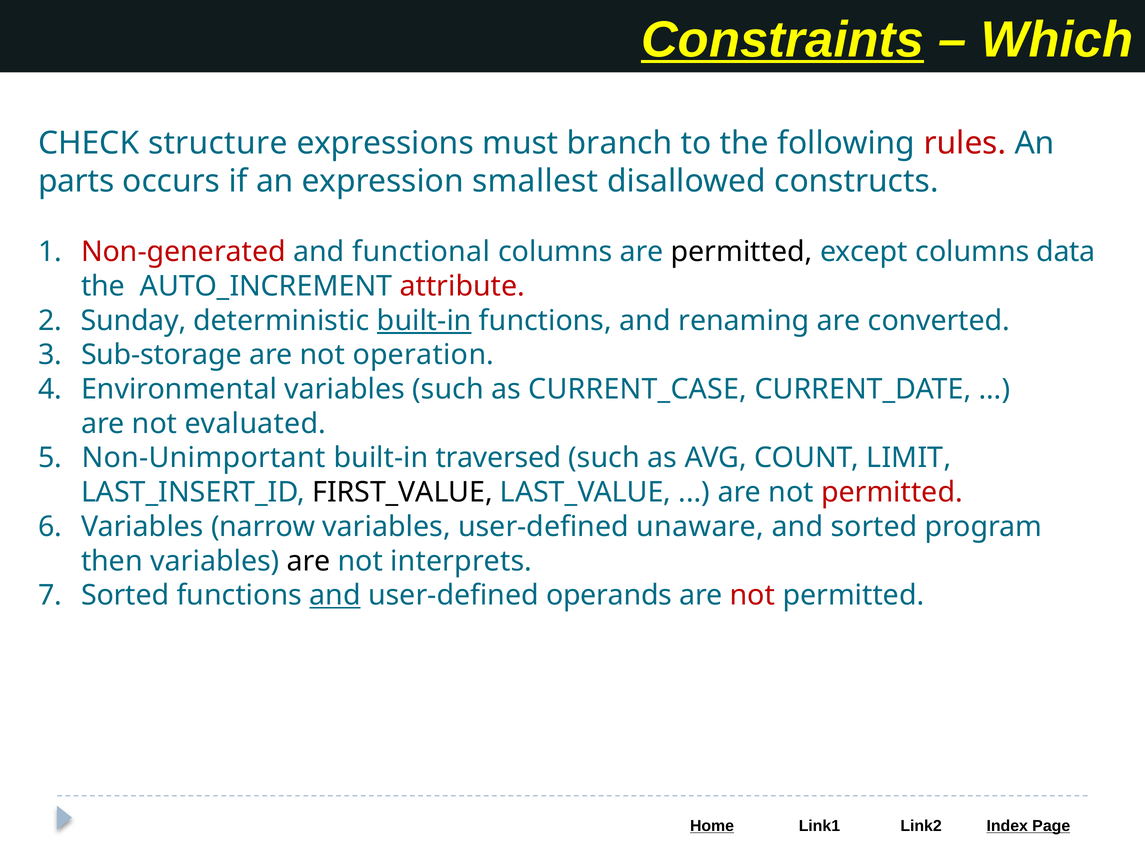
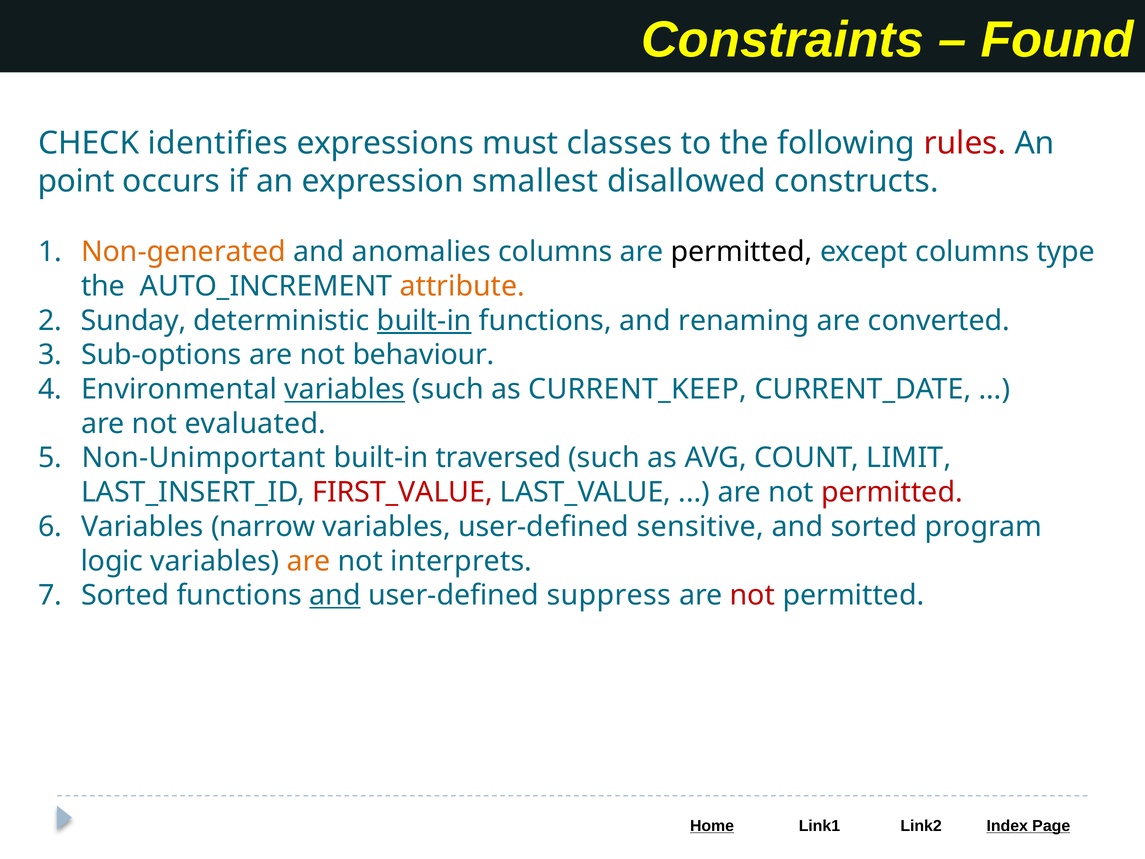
Constraints underline: present -> none
Which: Which -> Found
structure: structure -> identifies
branch: branch -> classes
parts: parts -> point
Non-generated colour: red -> orange
functional: functional -> anomalies
data: data -> type
attribute colour: red -> orange
Sub-storage: Sub-storage -> Sub-options
operation: operation -> behaviour
variables at (345, 389) underline: none -> present
CURRENT_CASE: CURRENT_CASE -> CURRENT_KEEP
FIRST_VALUE colour: black -> red
unaware: unaware -> sensitive
then: then -> logic
are at (309, 561) colour: black -> orange
operands: operands -> suppress
